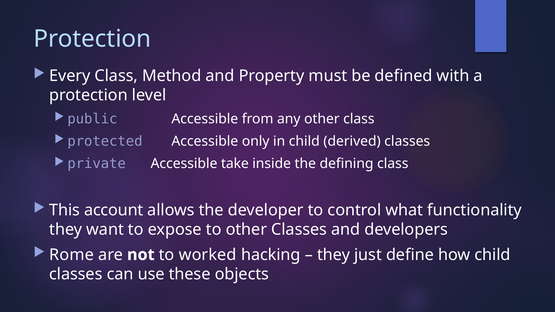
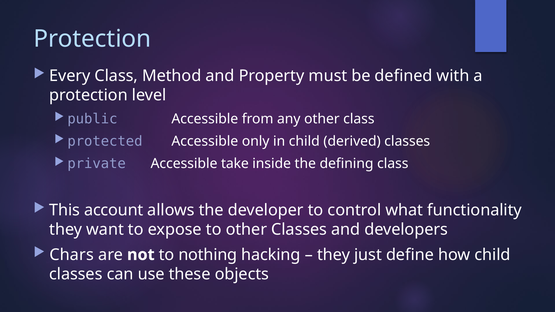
Rome: Rome -> Chars
worked: worked -> nothing
